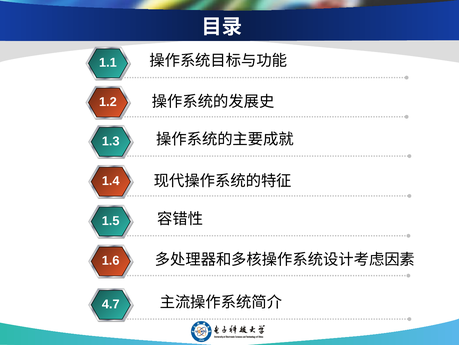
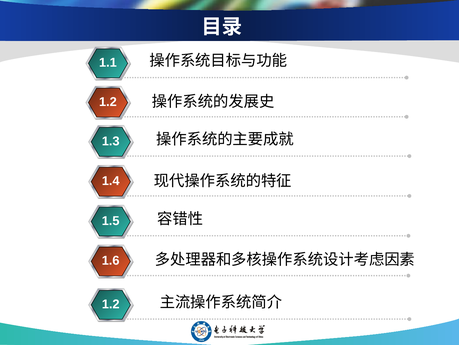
4.7 at (111, 304): 4.7 -> 1.2
